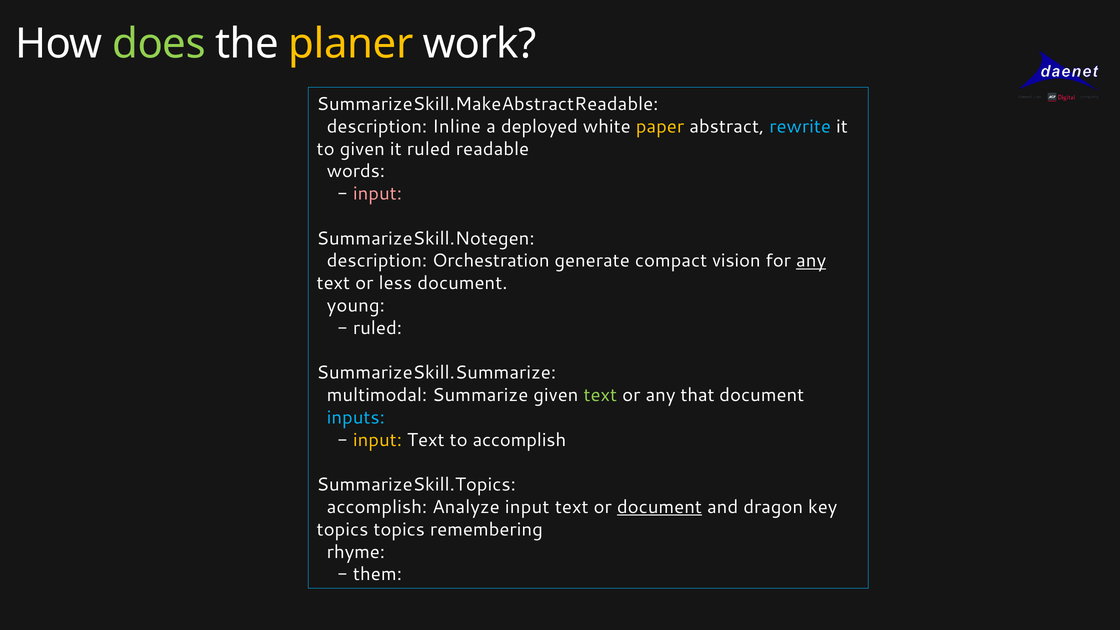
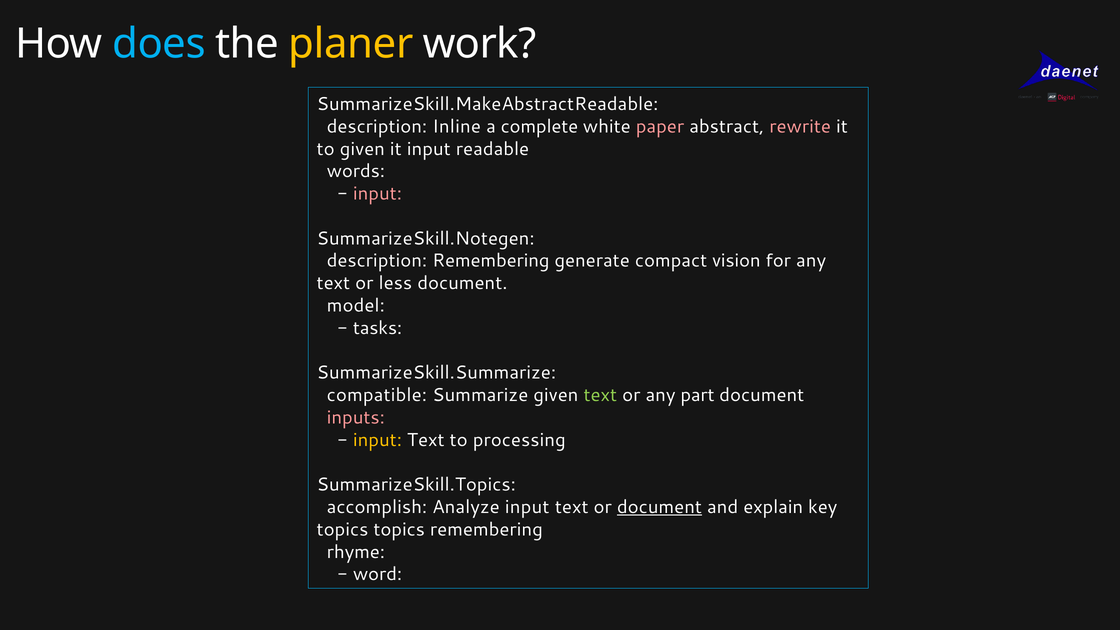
does colour: light green -> light blue
deployed: deployed -> complete
paper colour: yellow -> pink
rewrite colour: light blue -> pink
it ruled: ruled -> input
description Orchestration: Orchestration -> Remembering
any at (811, 261) underline: present -> none
young: young -> model
ruled at (377, 328): ruled -> tasks
multimodal: multimodal -> compatible
that: that -> part
inputs colour: light blue -> pink
to accomplish: accomplish -> processing
dragon: dragon -> explain
them: them -> word
